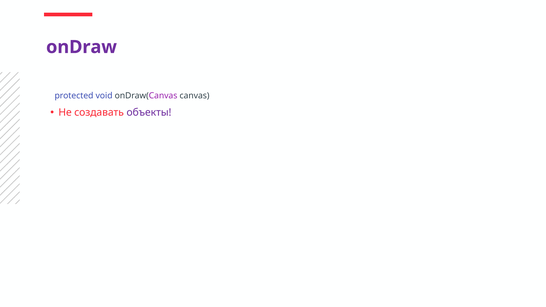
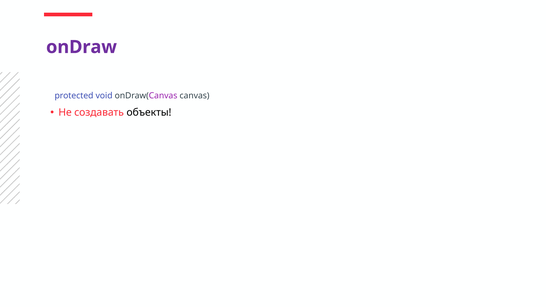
объекты colour: purple -> black
